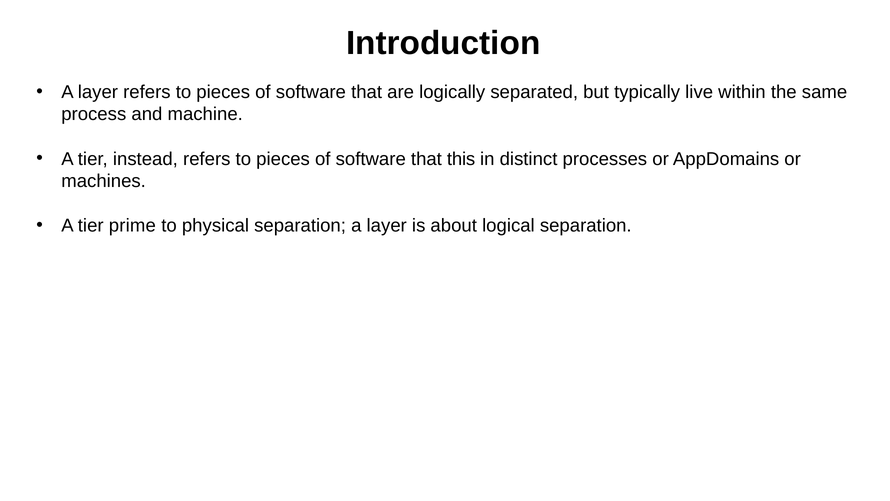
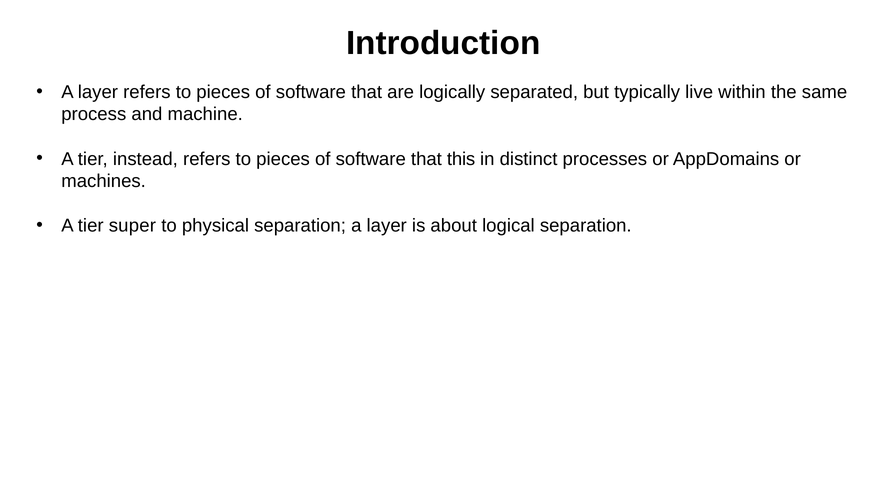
prime: prime -> super
